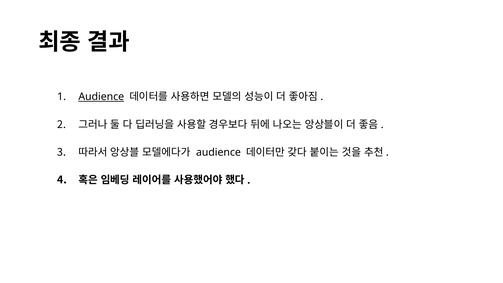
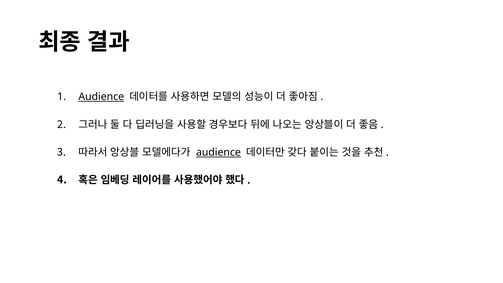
audience at (218, 152) underline: none -> present
